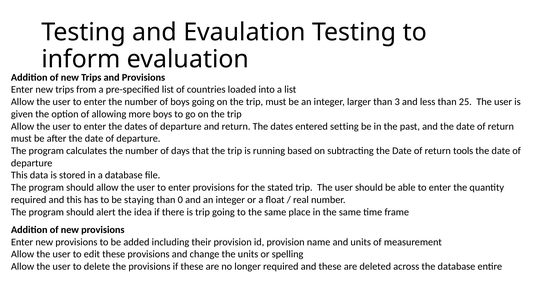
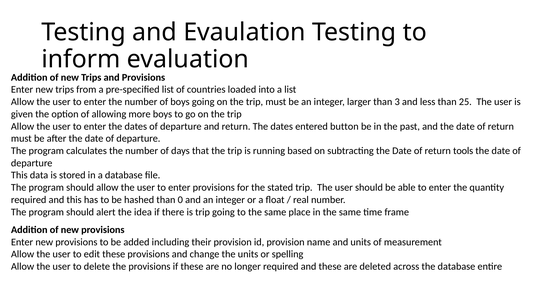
setting: setting -> button
staying: staying -> hashed
